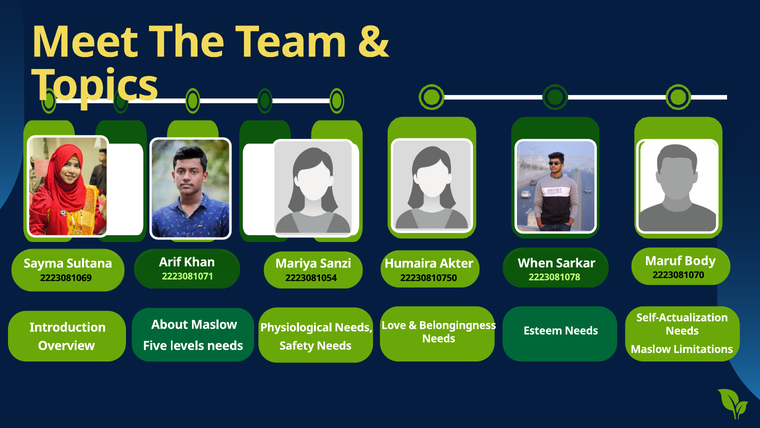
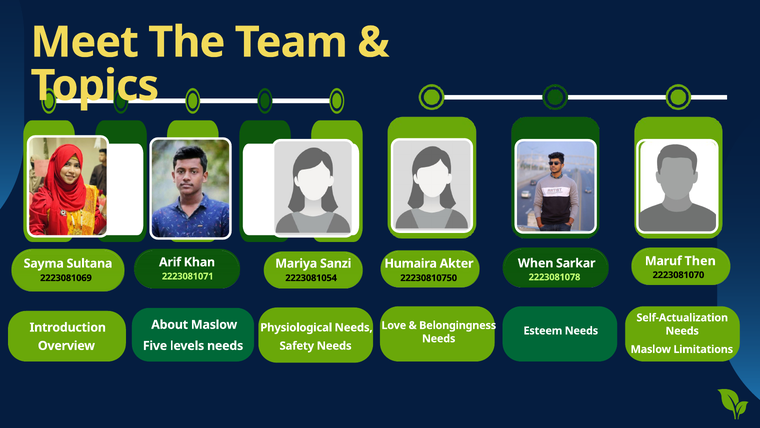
Body: Body -> Then
